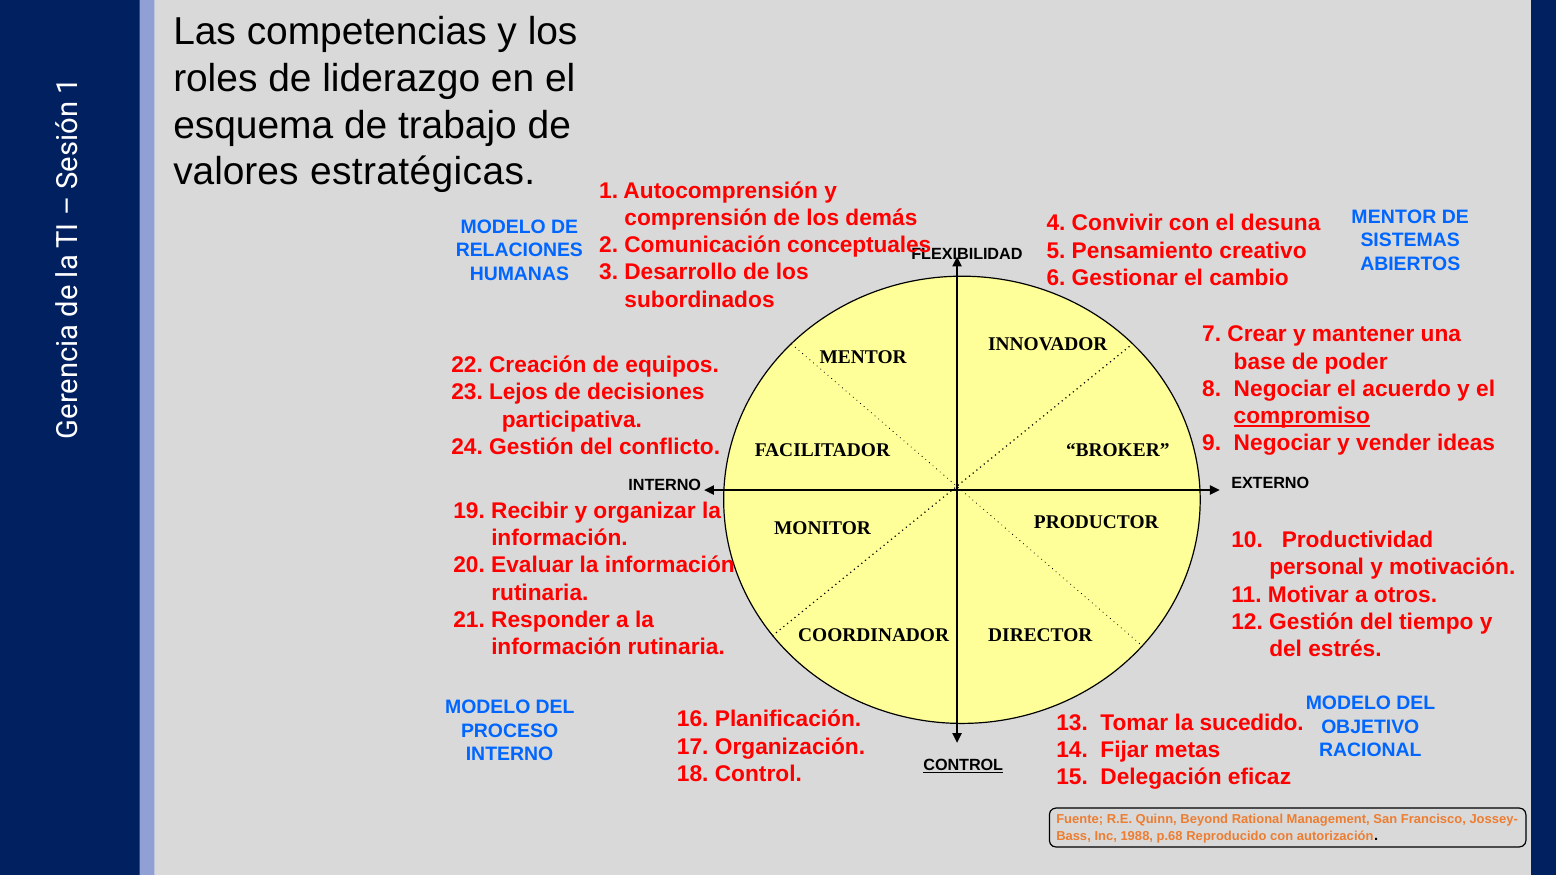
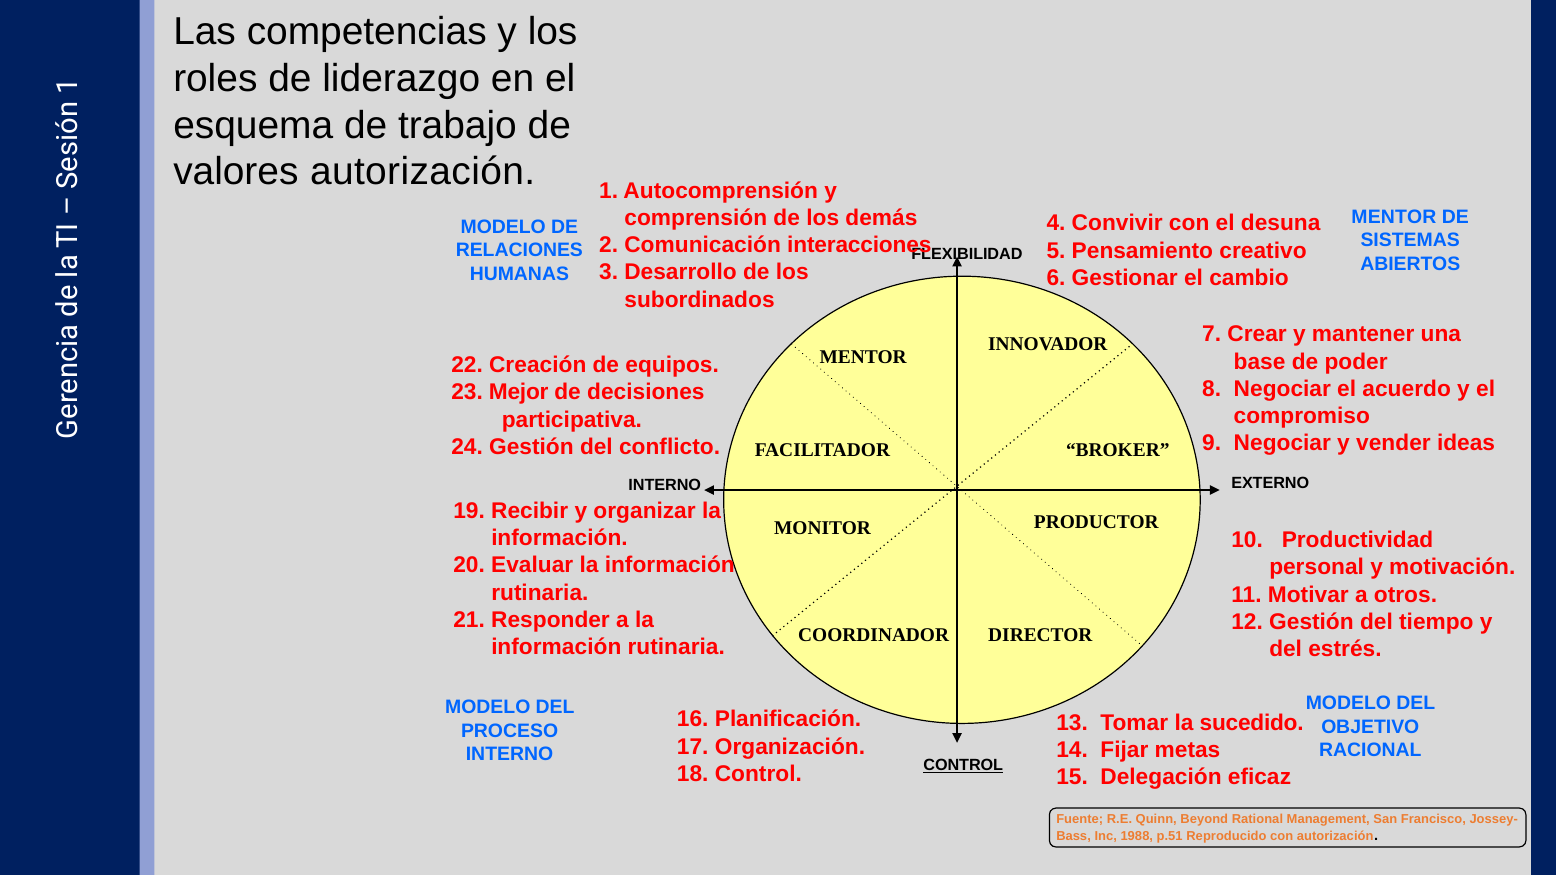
valores estratégicas: estratégicas -> autorización
conceptuales: conceptuales -> interacciones
Lejos: Lejos -> Mejor
compromiso underline: present -> none
p.68: p.68 -> p.51
